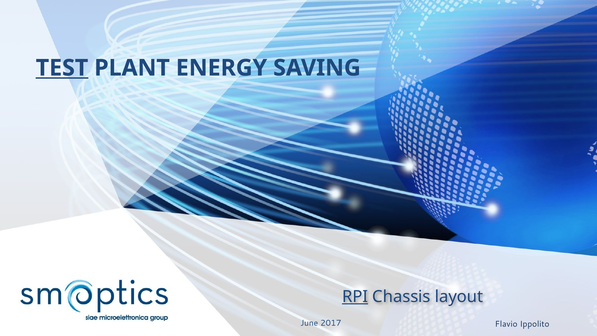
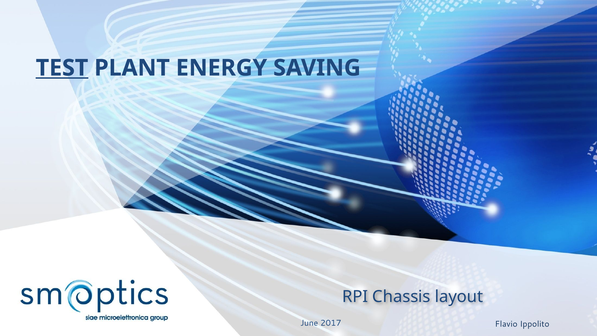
RPI underline: present -> none
